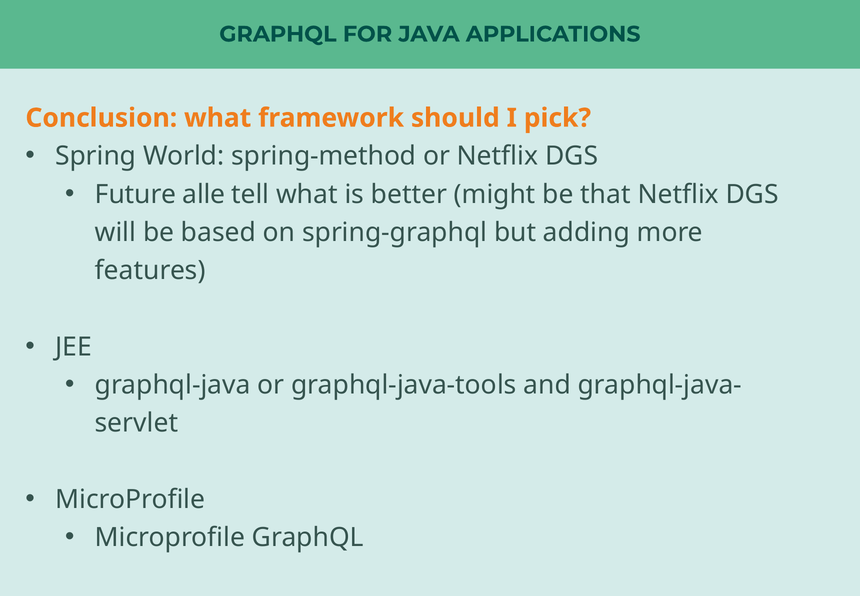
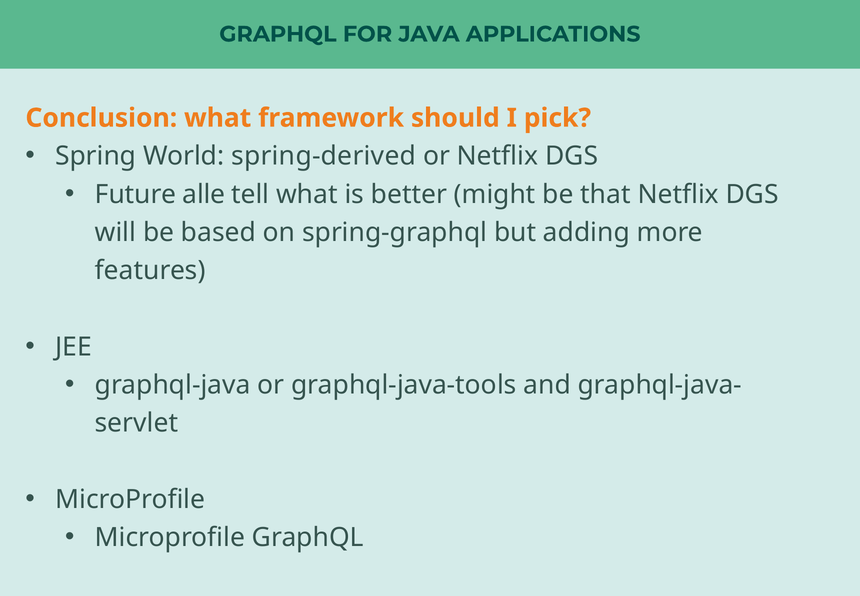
spring-method: spring-method -> spring-derived
